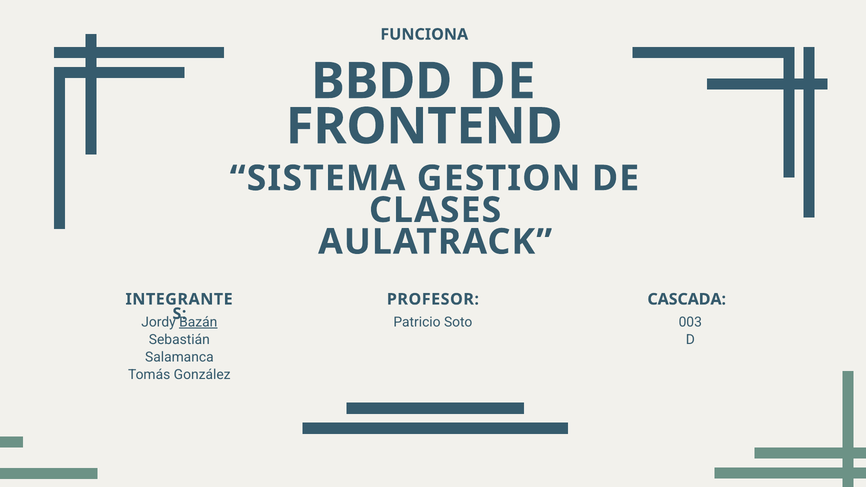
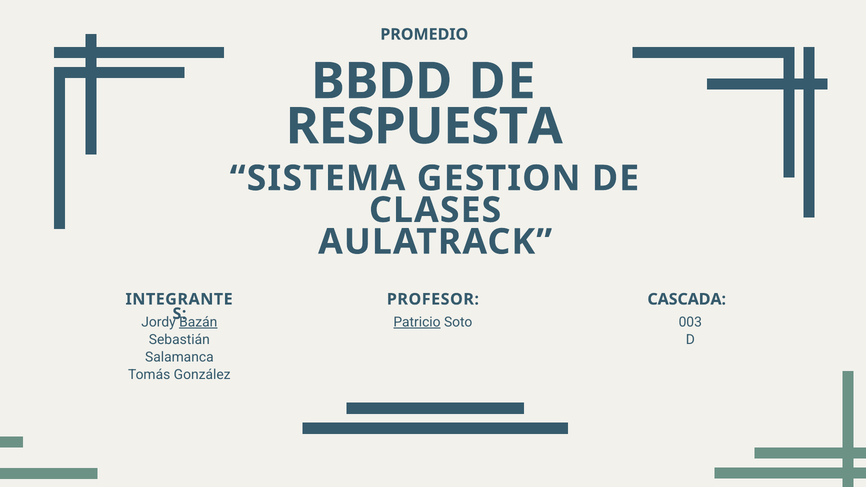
FUNCIONA: FUNCIONA -> PROMEDIO
FRONTEND: FRONTEND -> RESPUESTA
Patricio underline: none -> present
